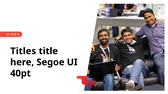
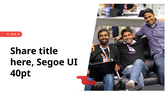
Titles: Titles -> Share
